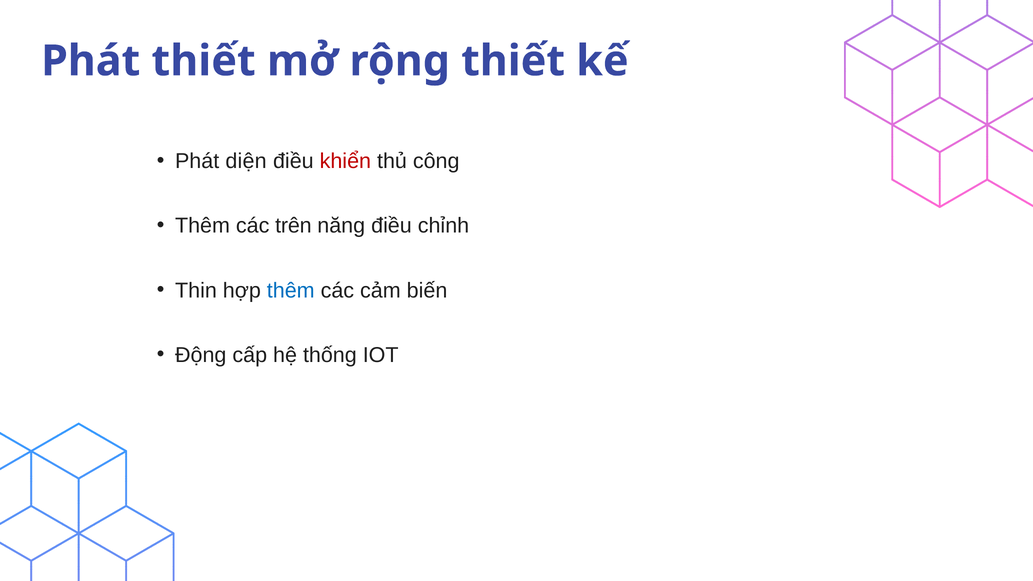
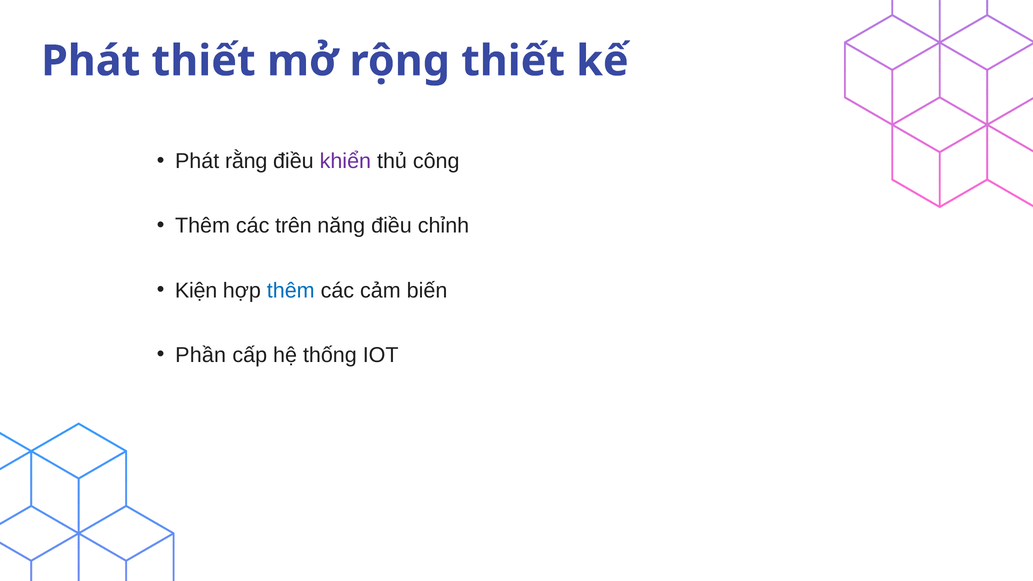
diện: diện -> rằng
khiển colour: red -> purple
Thin: Thin -> Kiện
Động: Động -> Phần
